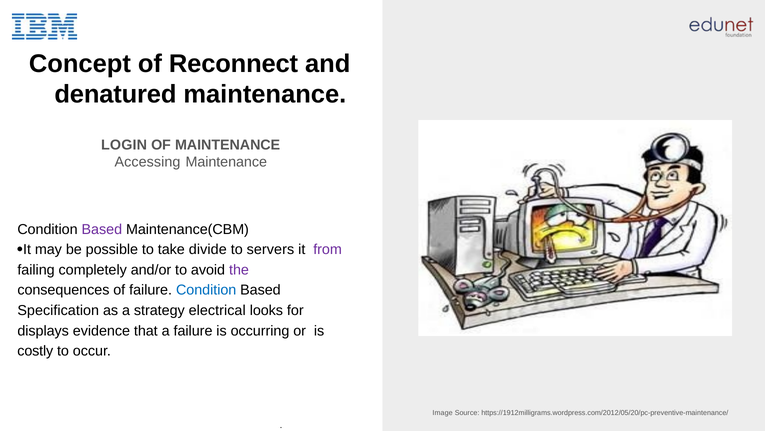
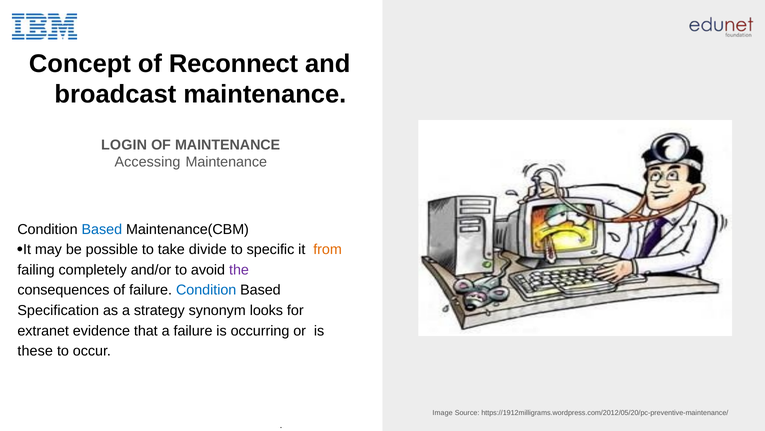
denatured: denatured -> broadcast
Based at (102, 229) colour: purple -> blue
servers: servers -> specific
from colour: purple -> orange
electrical: electrical -> synonym
displays: displays -> extranet
costly: costly -> these
